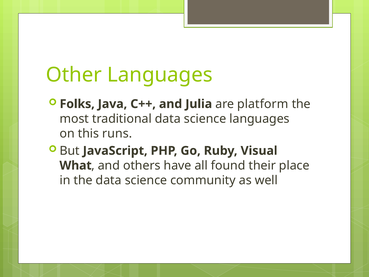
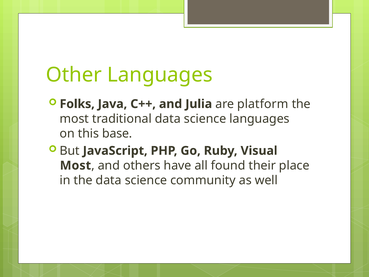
runs: runs -> base
What at (76, 165): What -> Most
